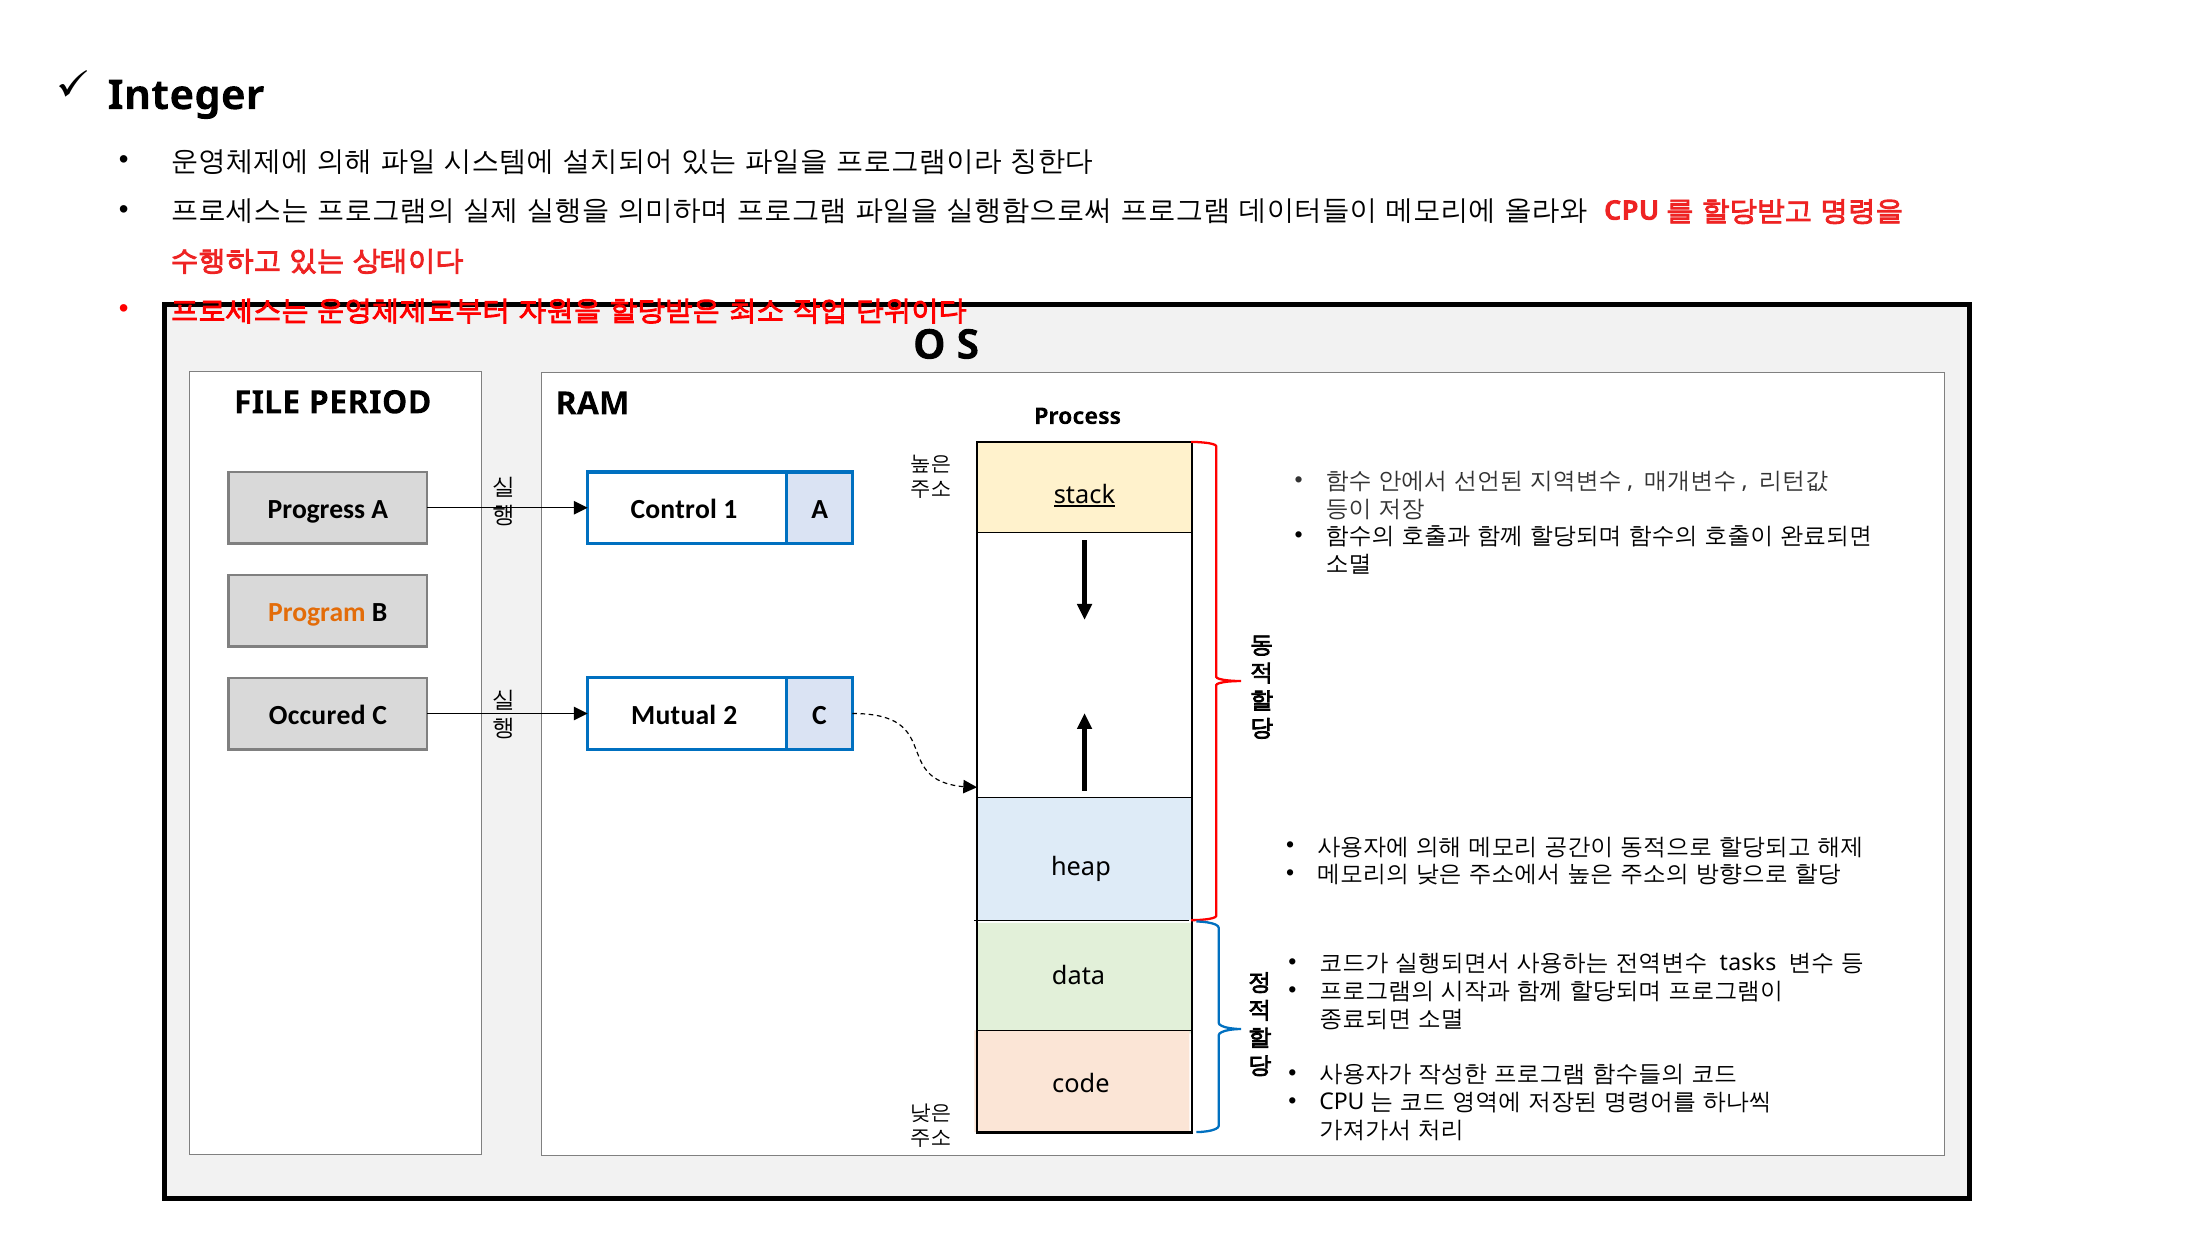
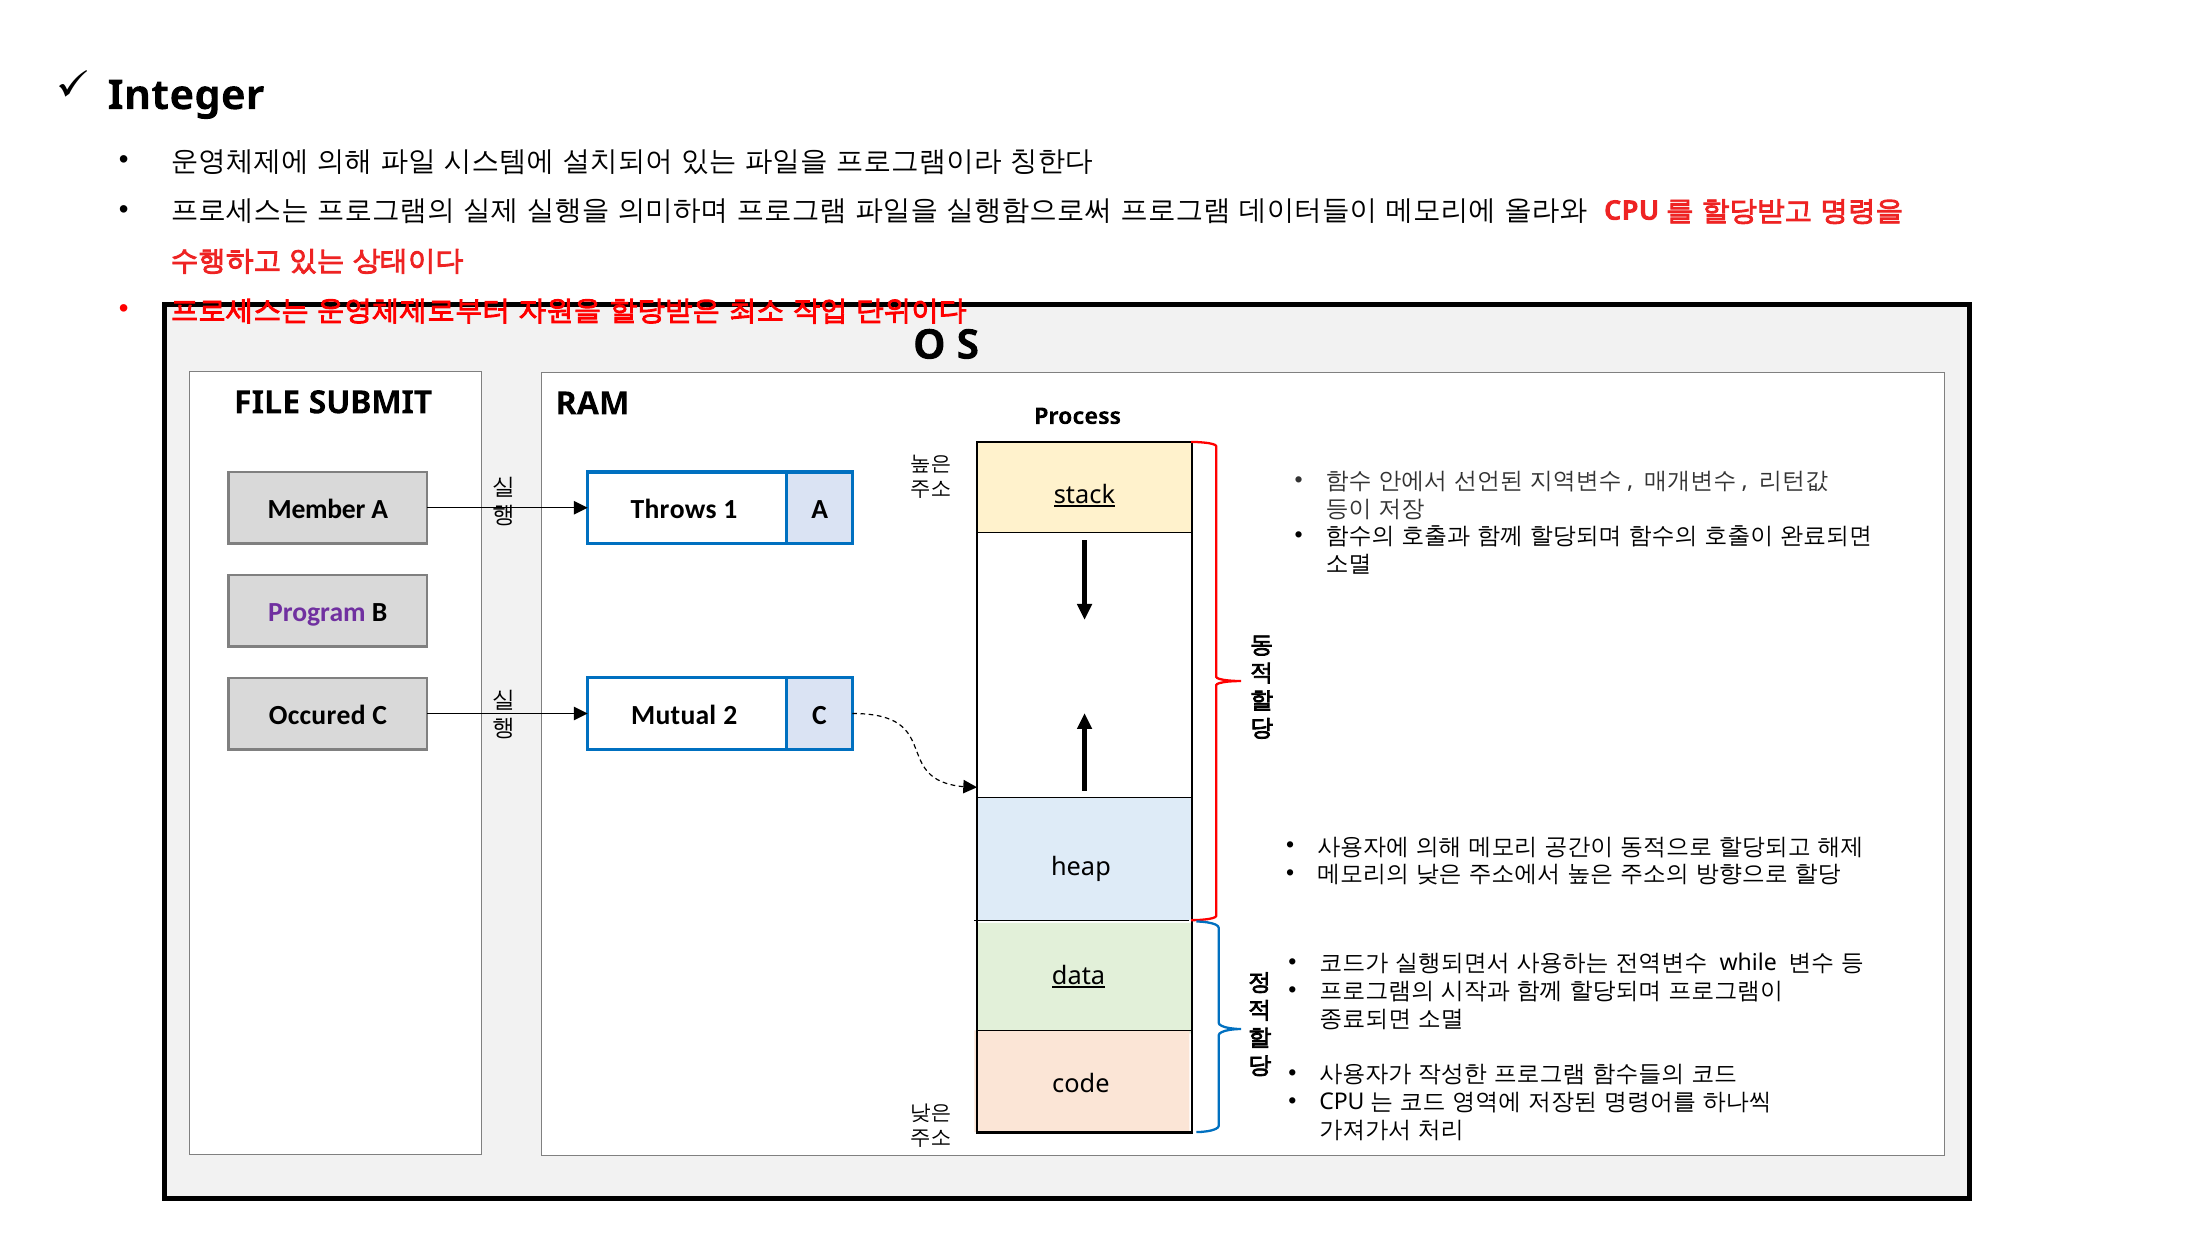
PERIOD: PERIOD -> SUBMIT
Progress: Progress -> Member
Control: Control -> Throws
Program colour: orange -> purple
tasks: tasks -> while
data underline: none -> present
